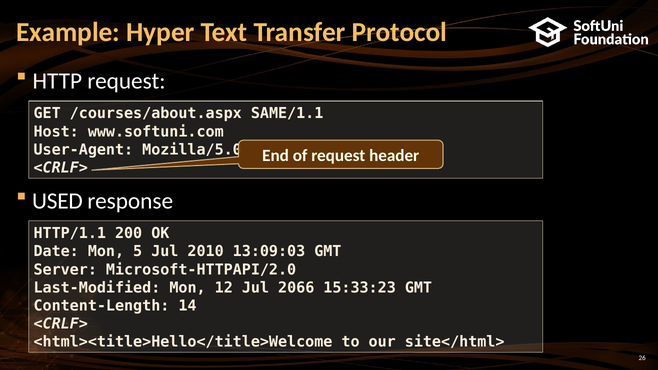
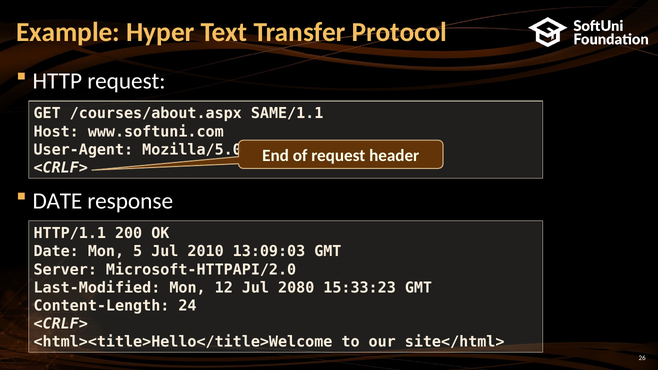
USED at (57, 201): USED -> DATE
2066: 2066 -> 2080
14: 14 -> 24
